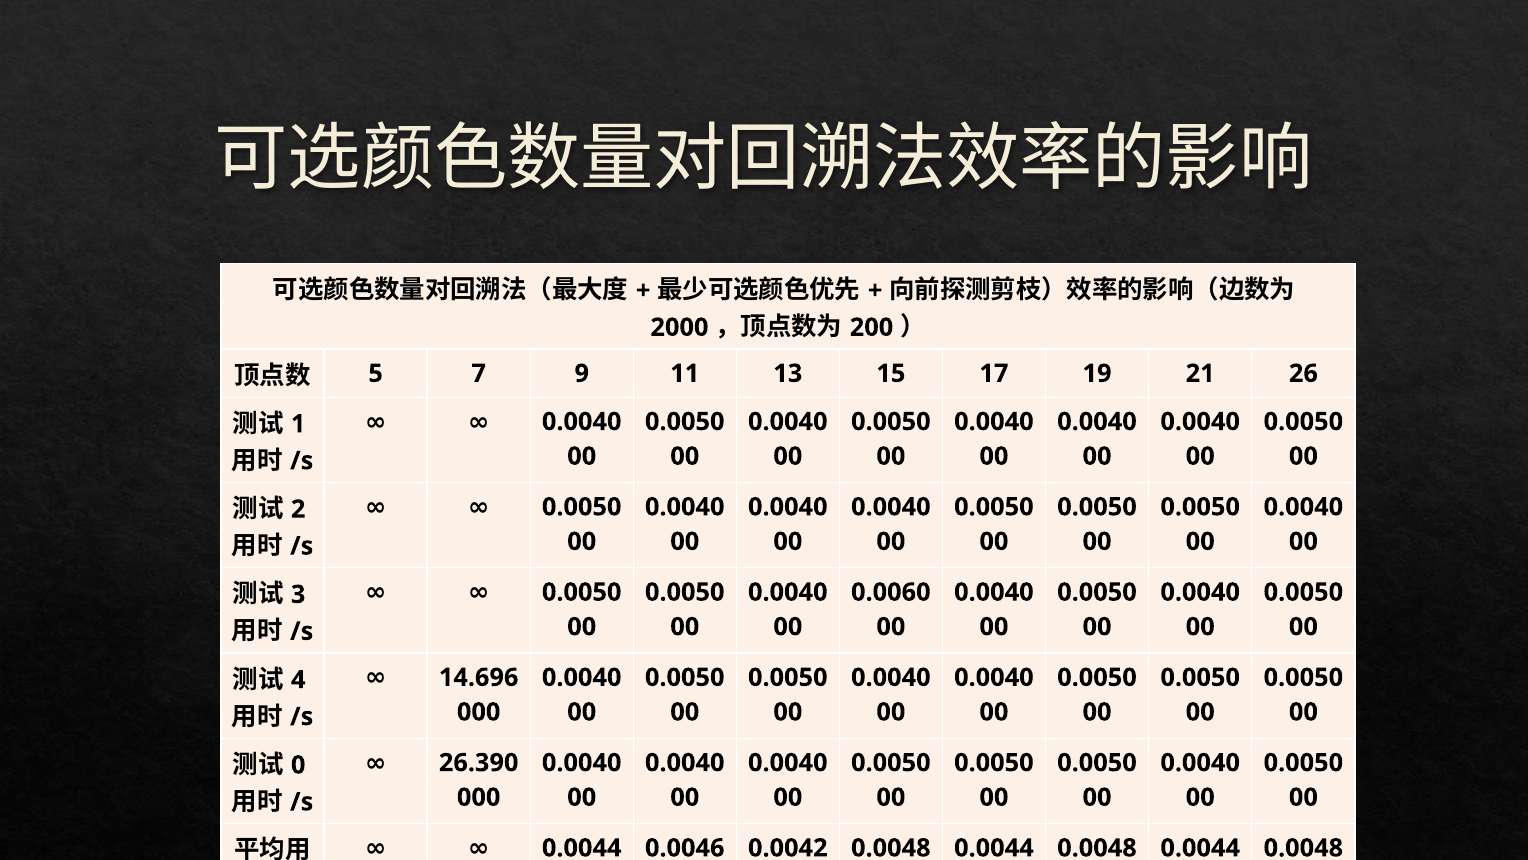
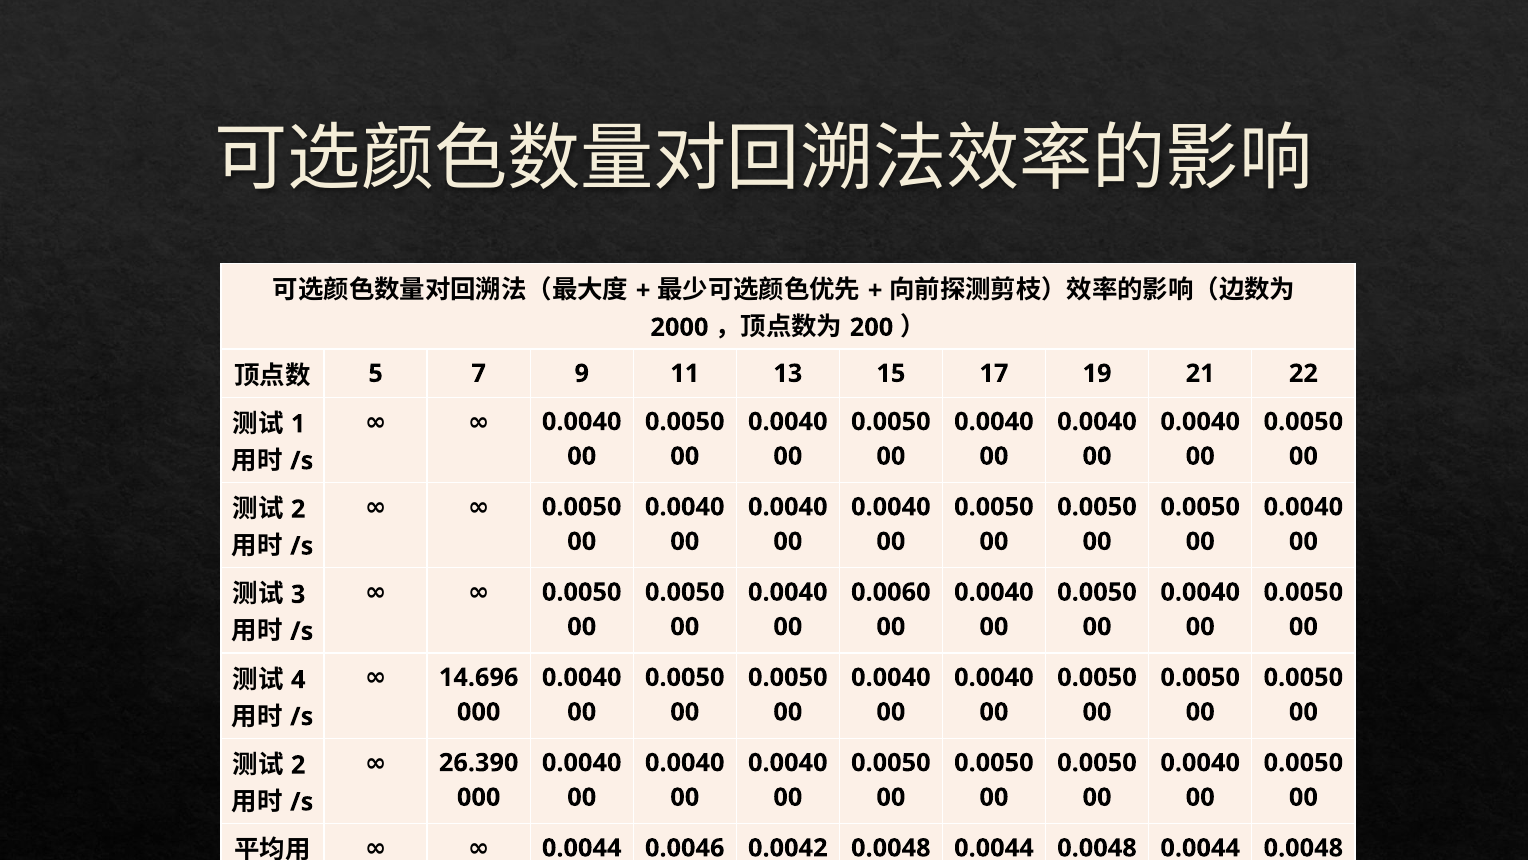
26: 26 -> 22
0 at (298, 765): 0 -> 2
